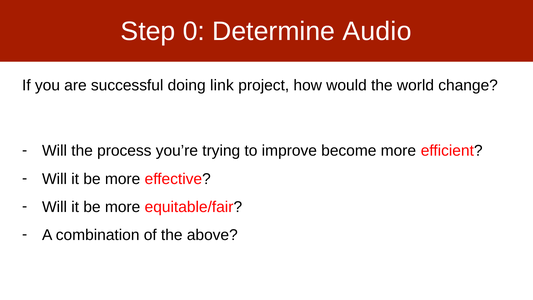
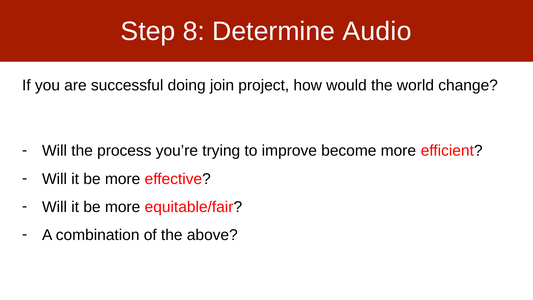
0: 0 -> 8
link: link -> join
